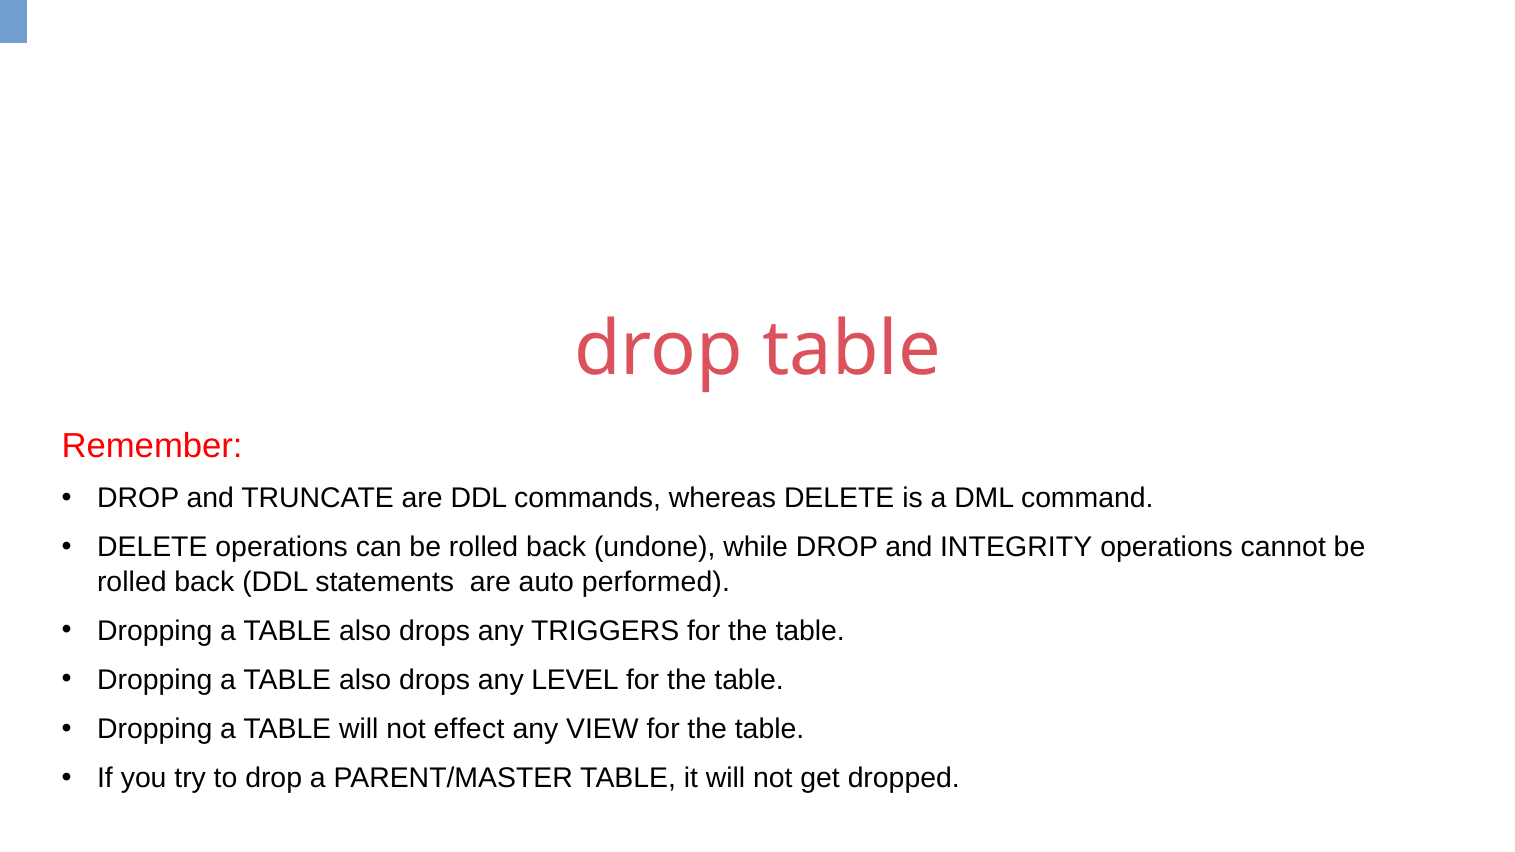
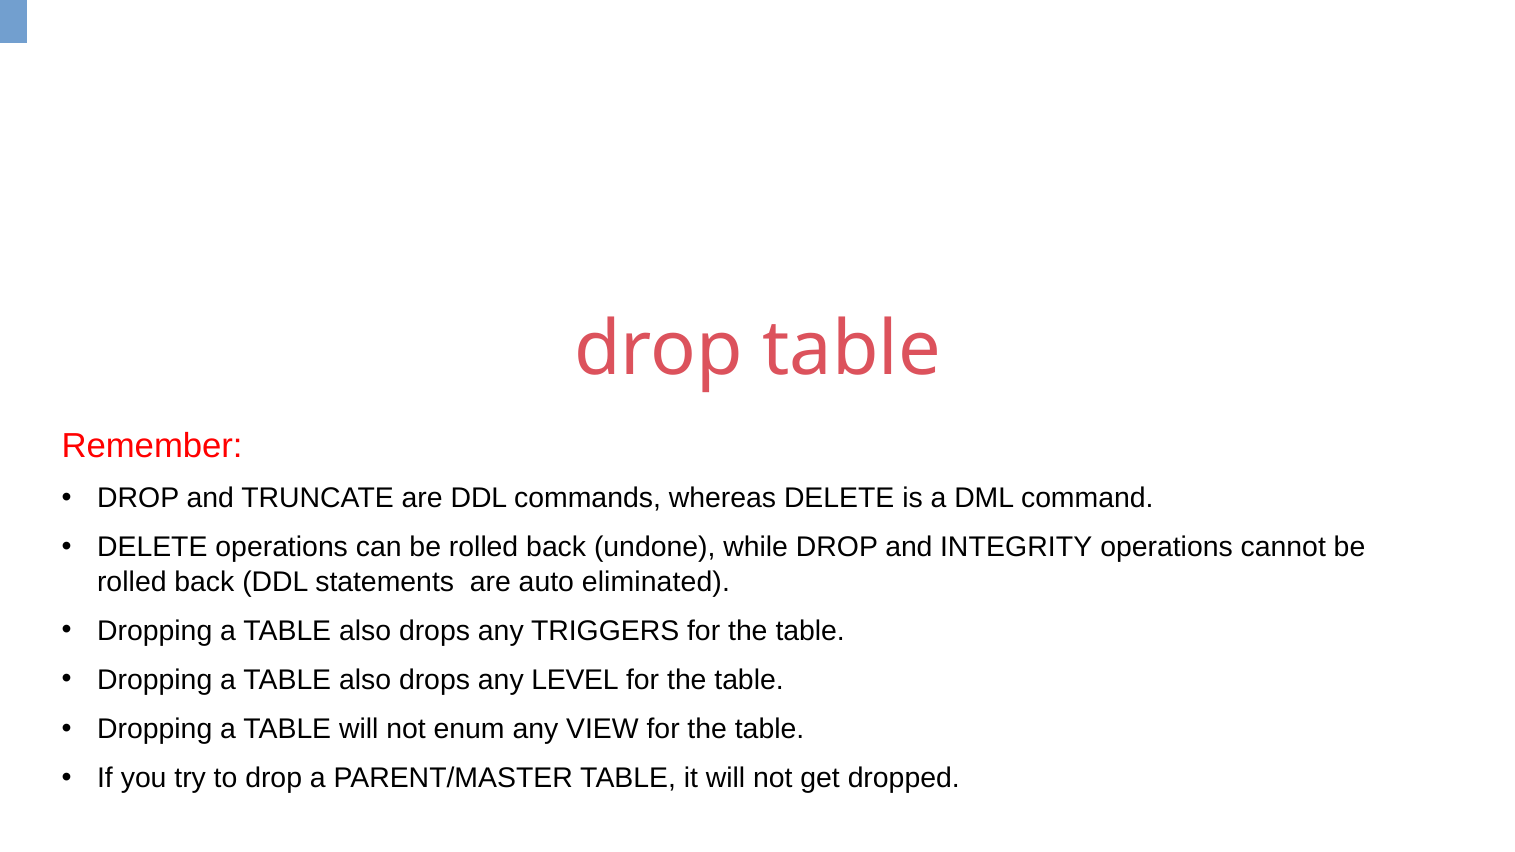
performed: performed -> eliminated
effect: effect -> enum
